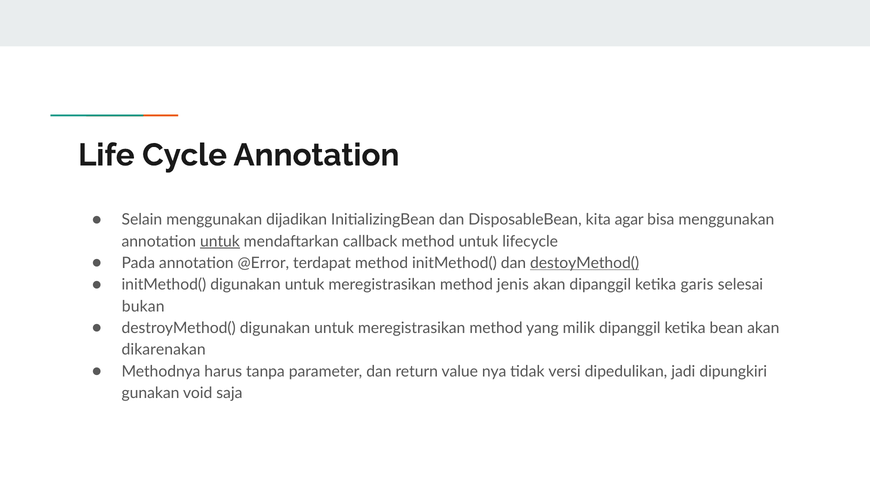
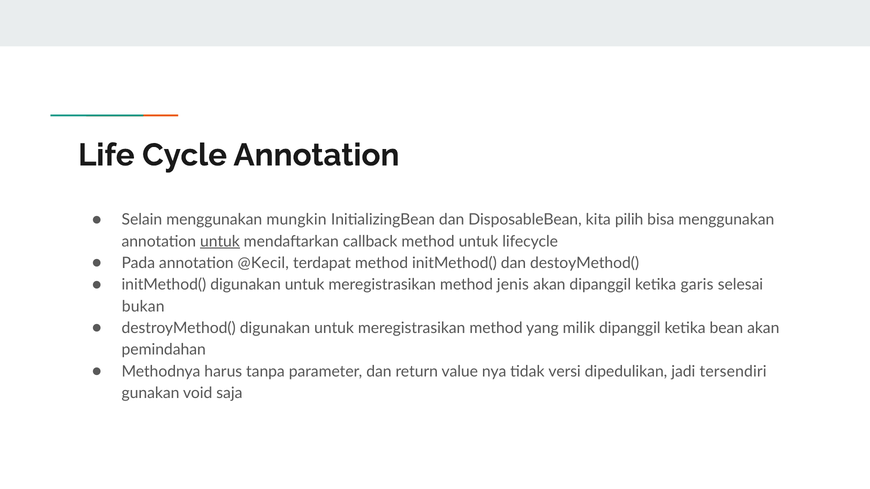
dijadikan: dijadikan -> mungkin
agar: agar -> pilih
@Error: @Error -> @Kecil
destoyMethod( underline: present -> none
dikarenakan: dikarenakan -> pemindahan
dipungkiri: dipungkiri -> tersendiri
